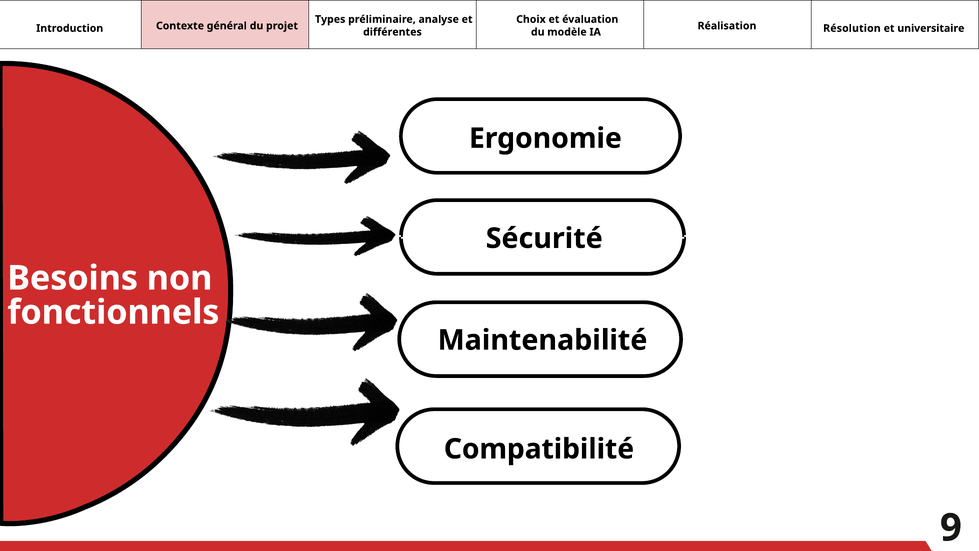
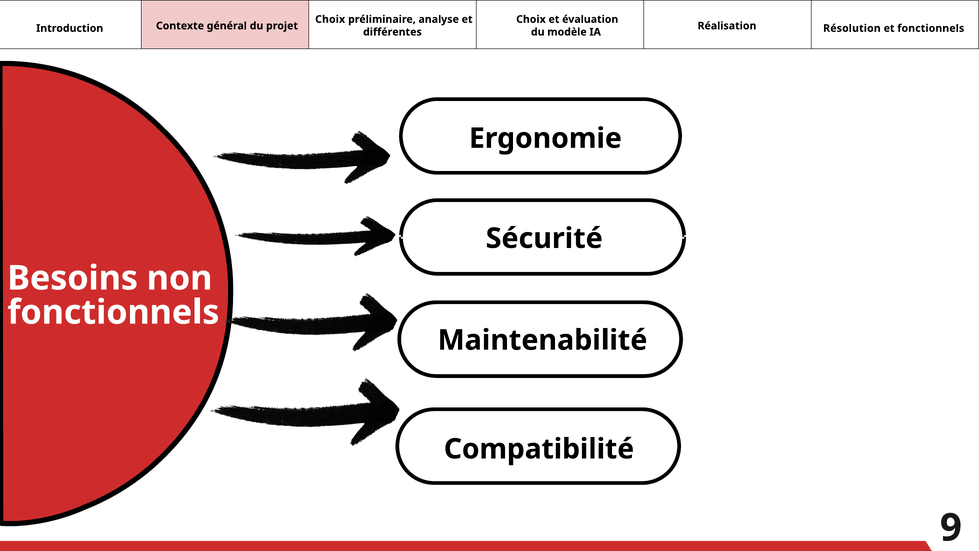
Types at (330, 19): Types -> Choix
et universitaire: universitaire -> fonctionnels
